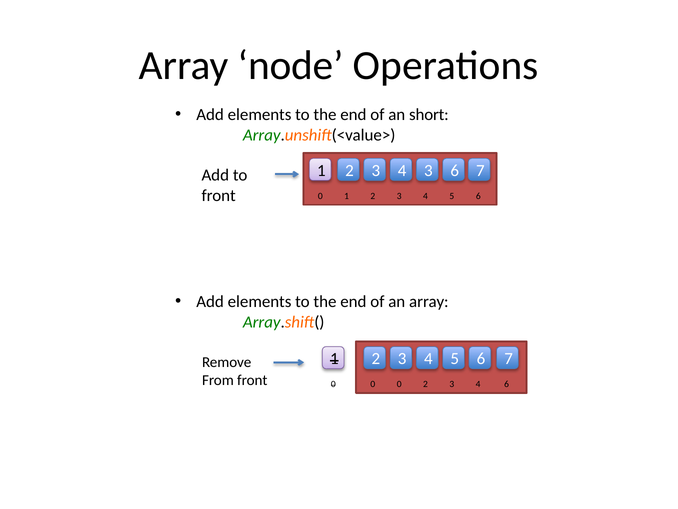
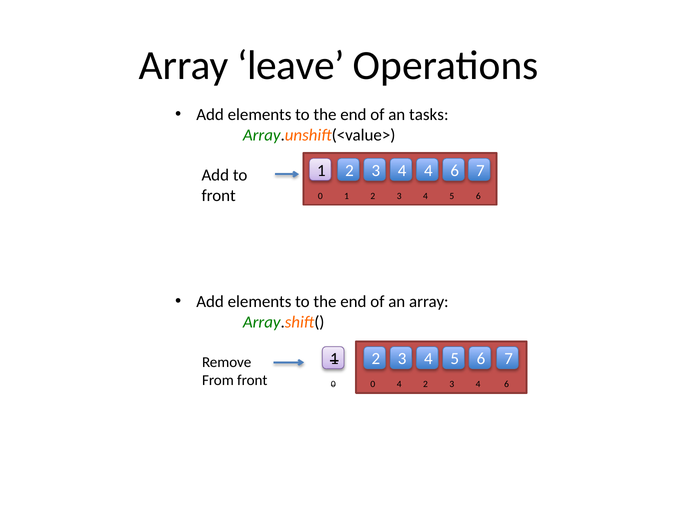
node: node -> leave
short: short -> tasks
4 3: 3 -> 4
0 0: 0 -> 4
